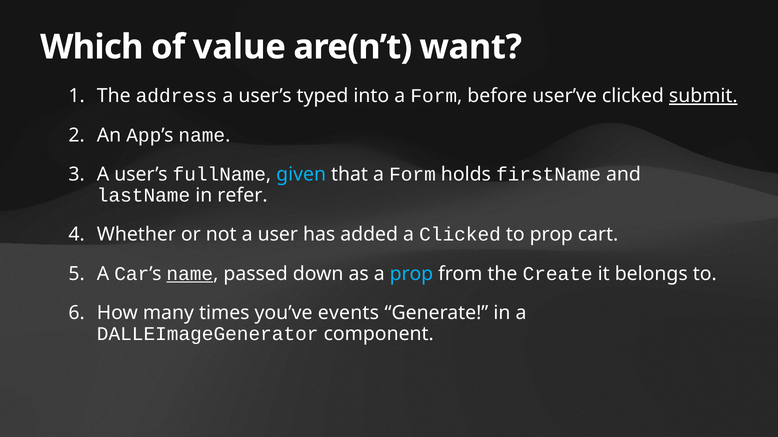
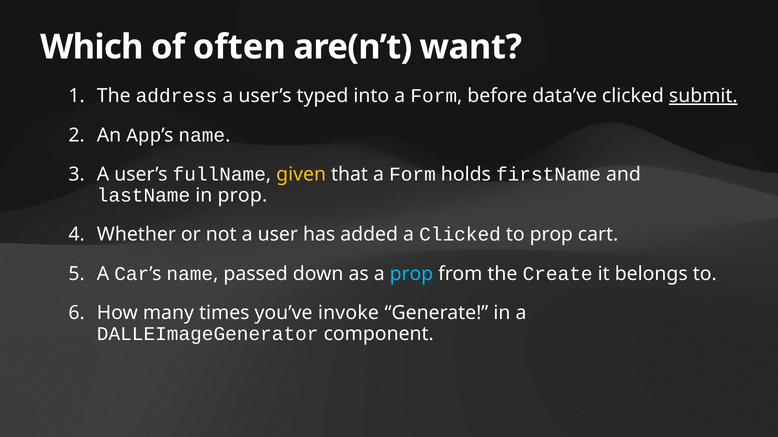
value: value -> often
user’ve: user’ve -> data’ve
given colour: light blue -> yellow
in refer: refer -> prop
name at (190, 274) underline: present -> none
events: events -> invoke
